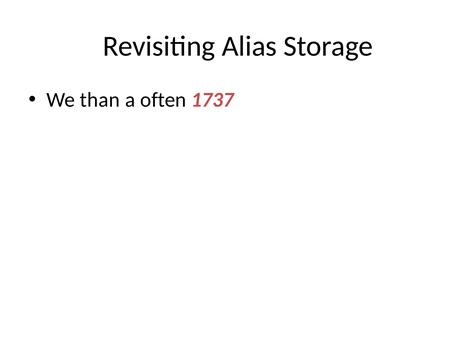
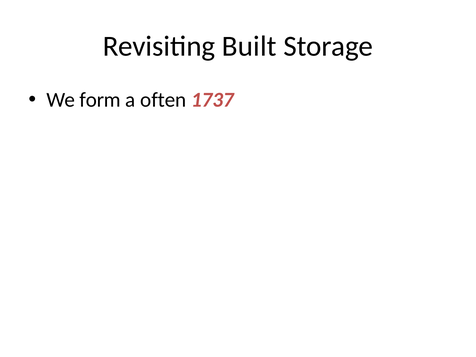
Alias: Alias -> Built
than: than -> form
